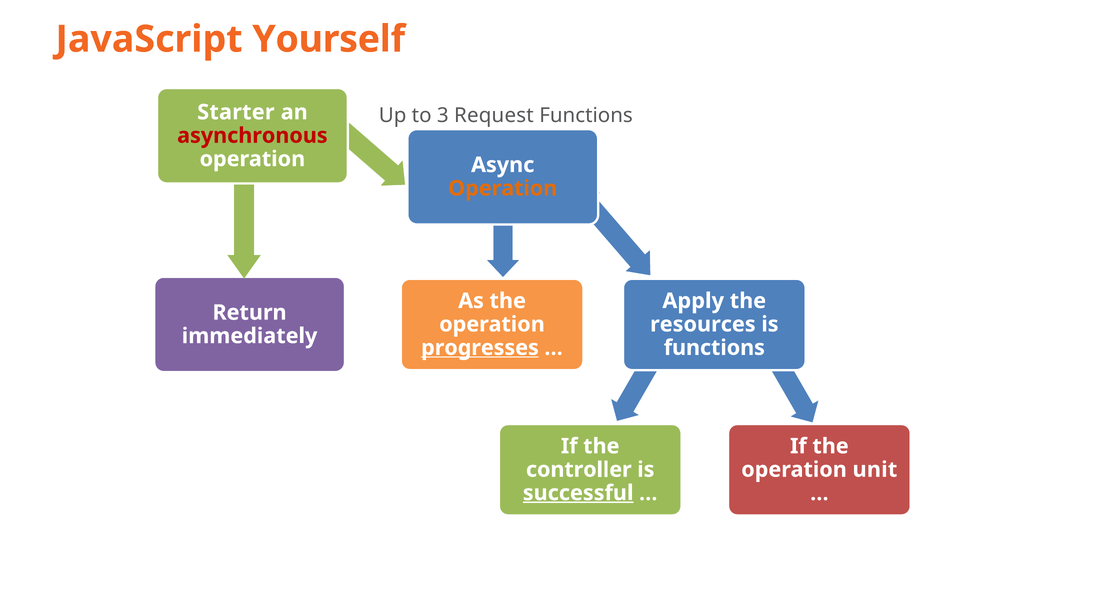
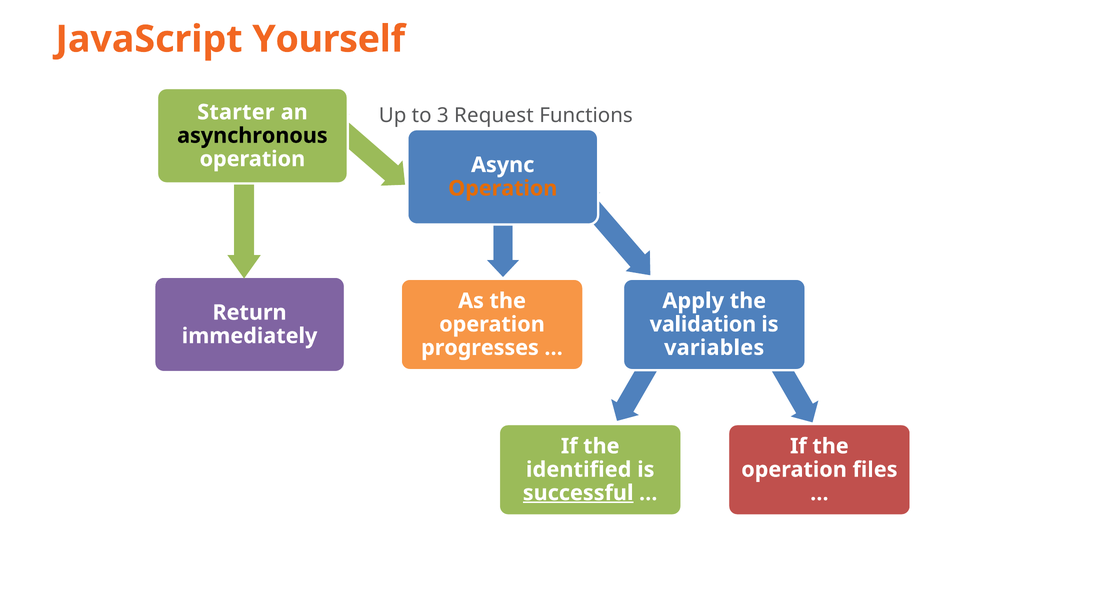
asynchronous colour: red -> black
resources: resources -> validation
progresses underline: present -> none
functions at (714, 348): functions -> variables
controller: controller -> identified
unit: unit -> files
